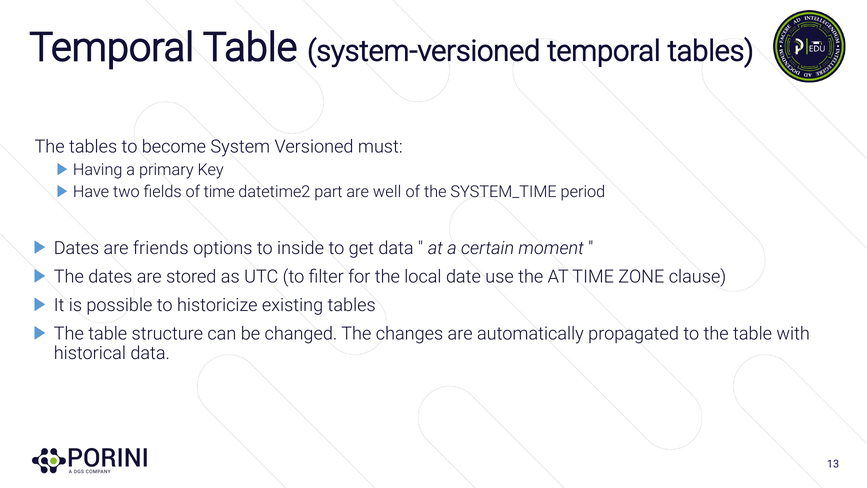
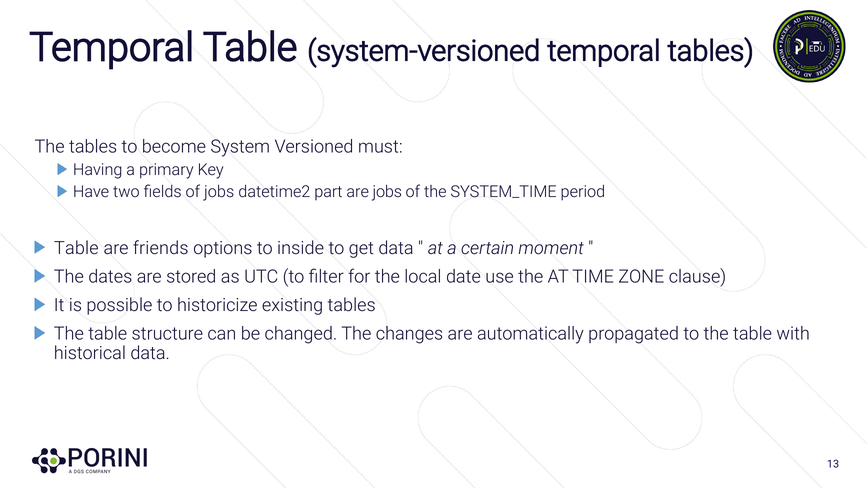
of time: time -> jobs
are well: well -> jobs
Dates at (77, 248): Dates -> Table
